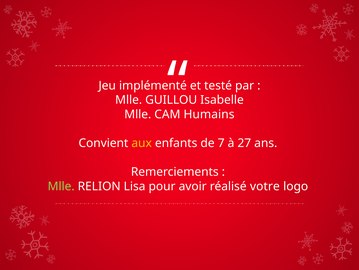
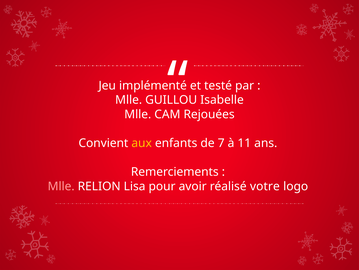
Humains: Humains -> Rejouées
27: 27 -> 11
Mlle at (61, 186) colour: light green -> pink
